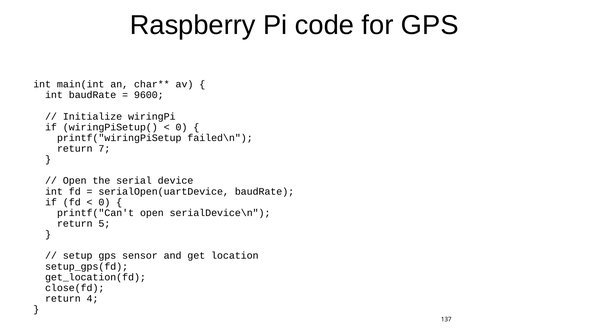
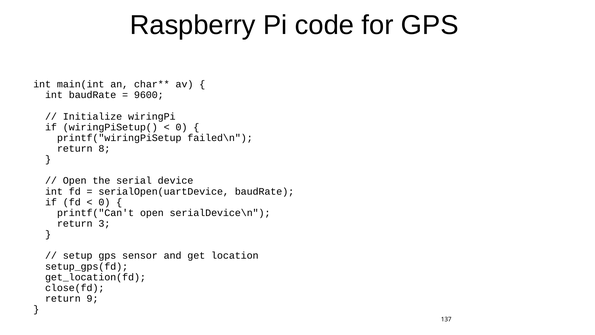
7: 7 -> 8
5: 5 -> 3
4: 4 -> 9
